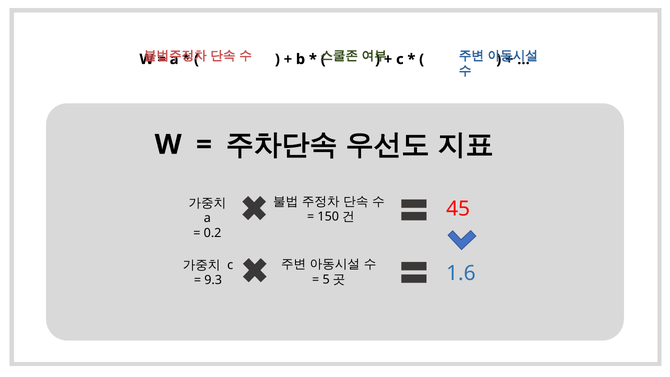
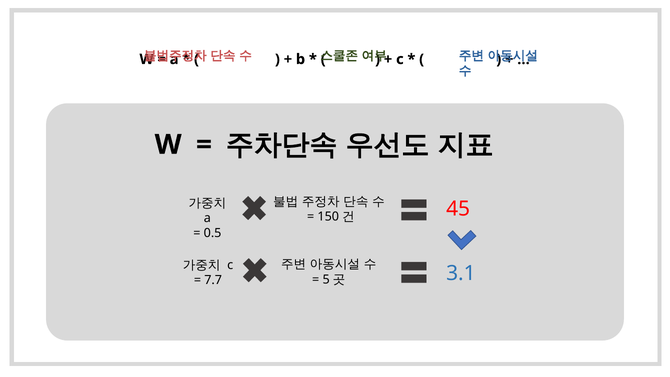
0.2: 0.2 -> 0.5
1.6: 1.6 -> 3.1
9.3: 9.3 -> 7.7
